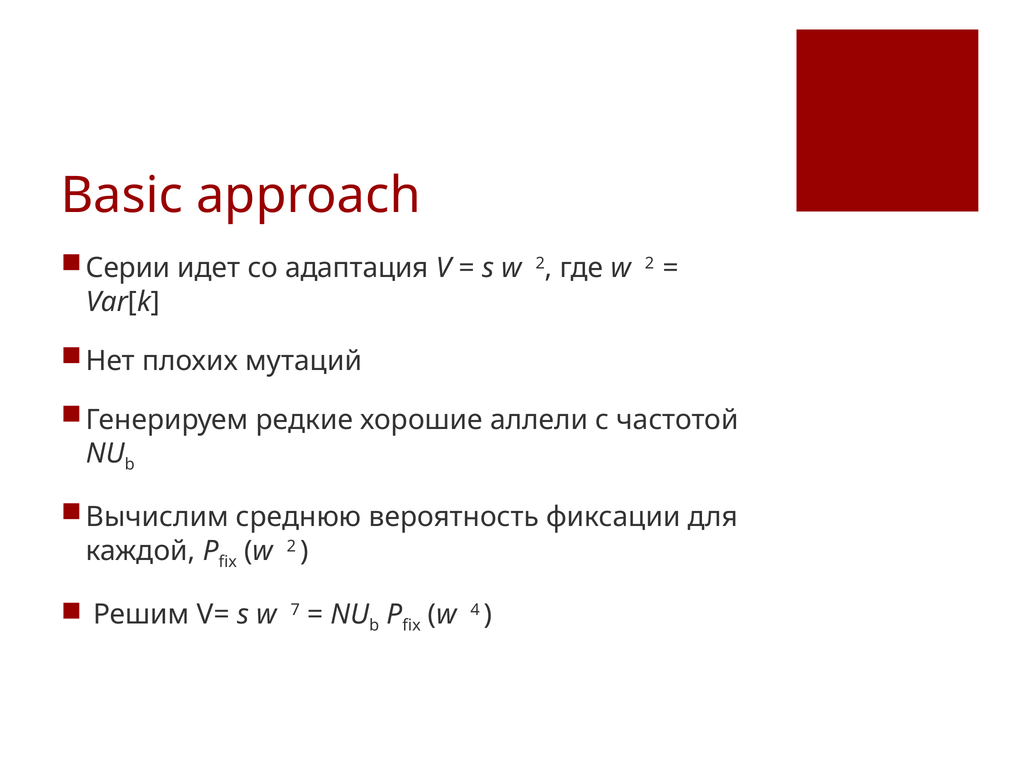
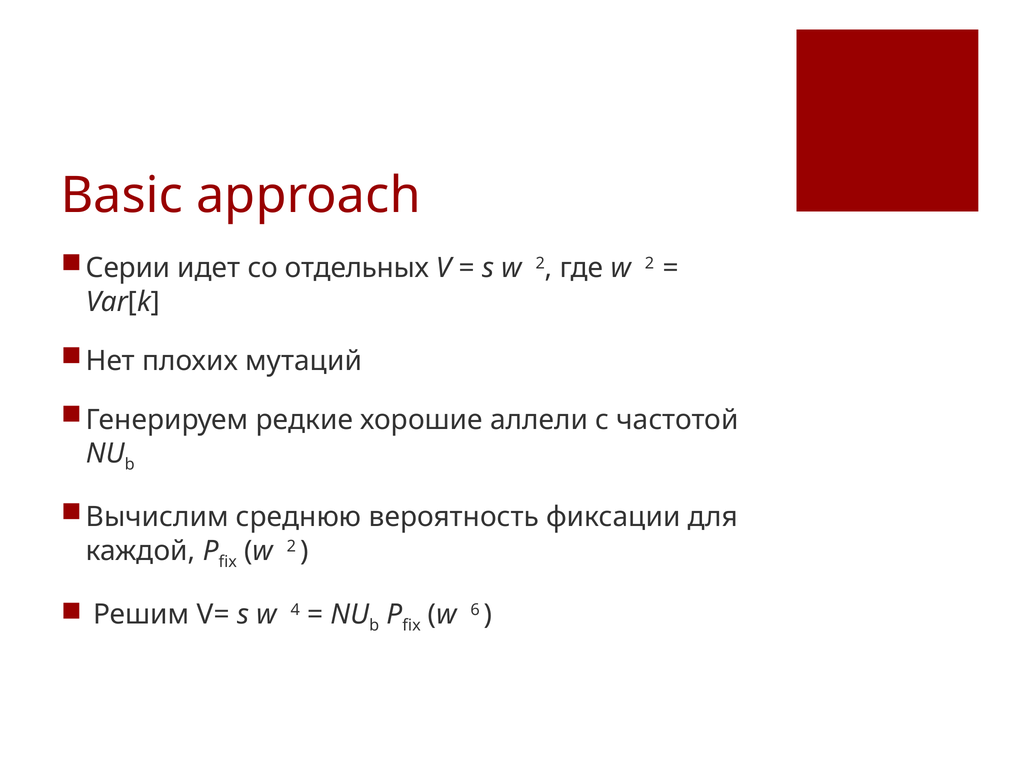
адаптация: адаптация -> отдельных
7: 7 -> 4
4: 4 -> 6
